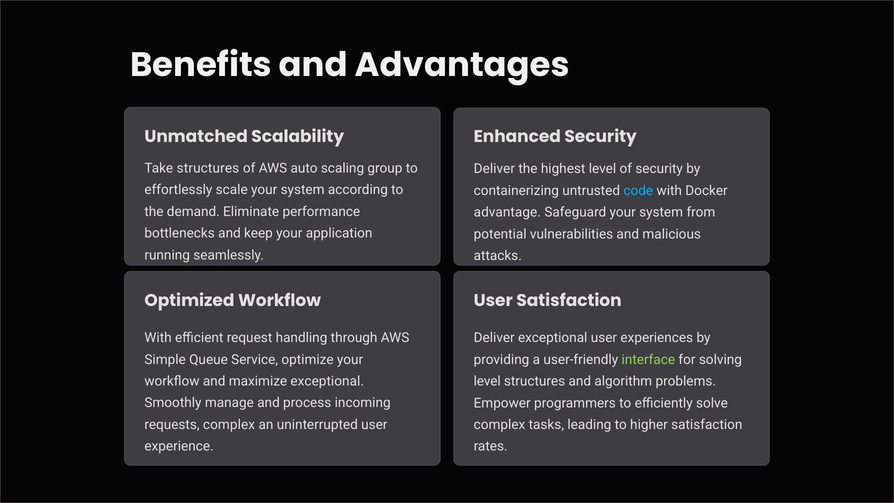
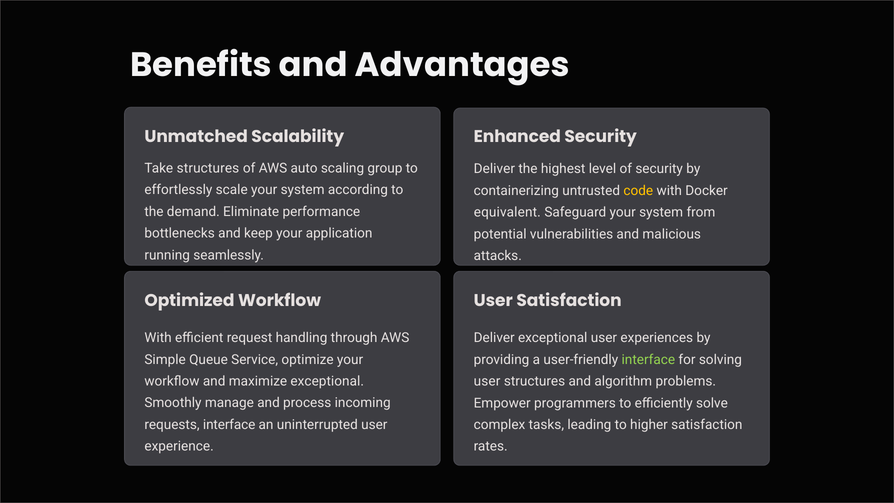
code colour: light blue -> yellow
advantage: advantage -> equivalent
level at (487, 381): level -> user
requests complex: complex -> interface
